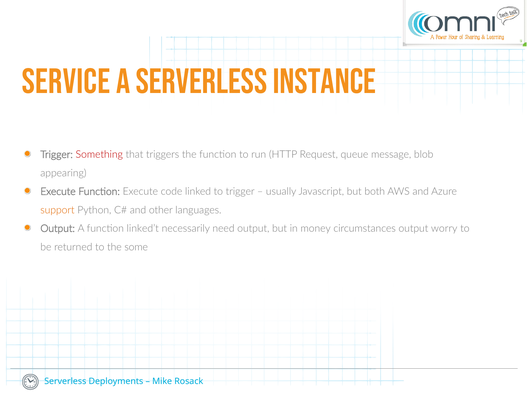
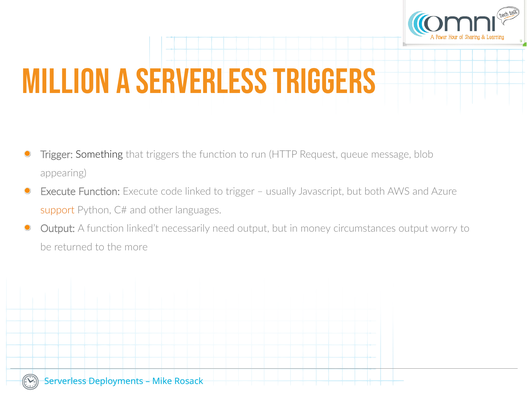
Service: Service -> Million
Serverless Instance: Instance -> Triggers
Something colour: red -> black
some: some -> more
